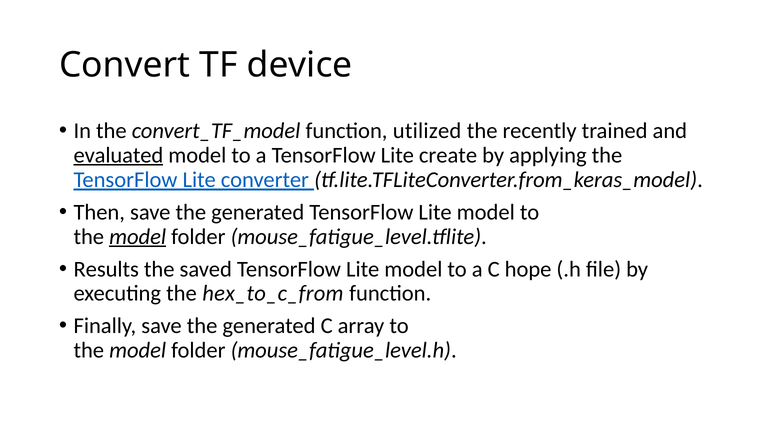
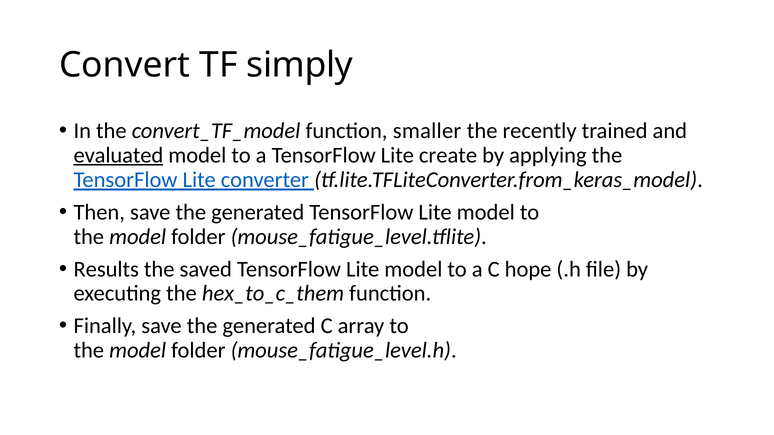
device: device -> simply
utilized: utilized -> smaller
model at (138, 237) underline: present -> none
hex_to_c_from: hex_to_c_from -> hex_to_c_them
